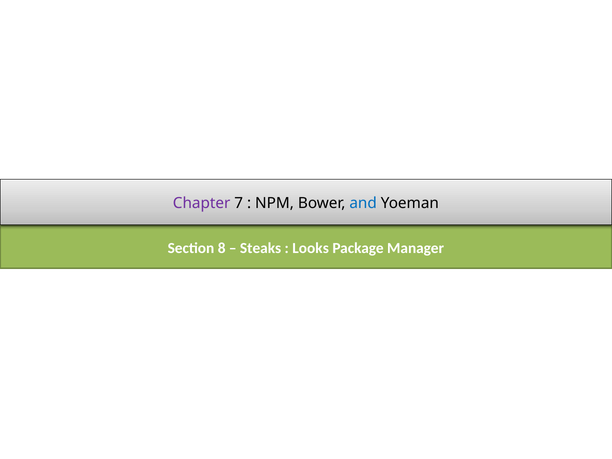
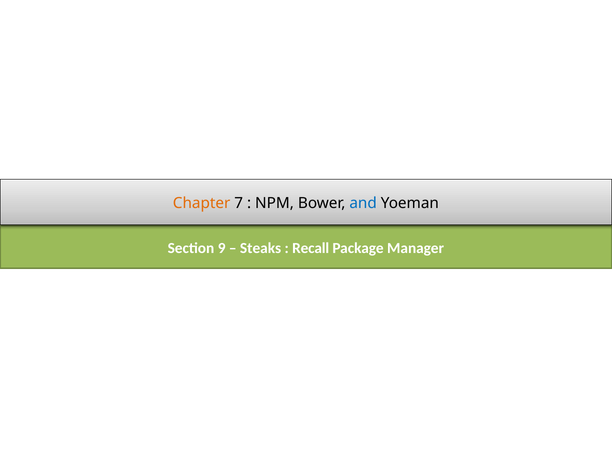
Chapter colour: purple -> orange
8: 8 -> 9
Looks: Looks -> Recall
